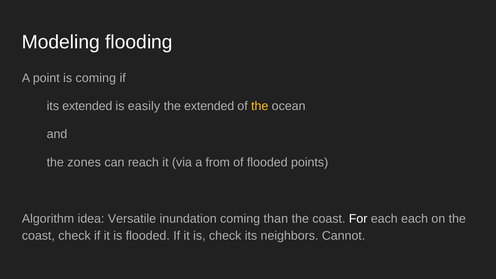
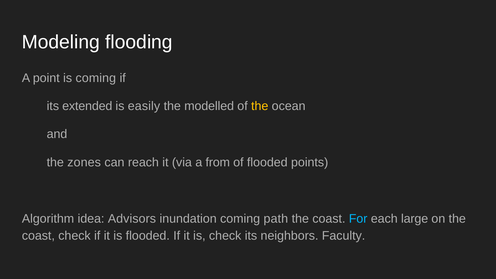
the extended: extended -> modelled
Versatile: Versatile -> Advisors
than: than -> path
For colour: white -> light blue
each each: each -> large
Cannot: Cannot -> Faculty
